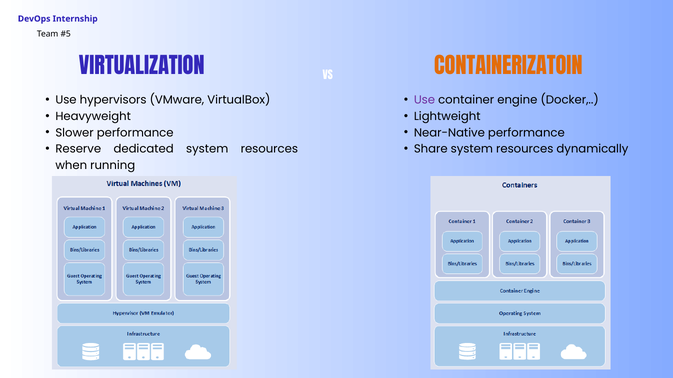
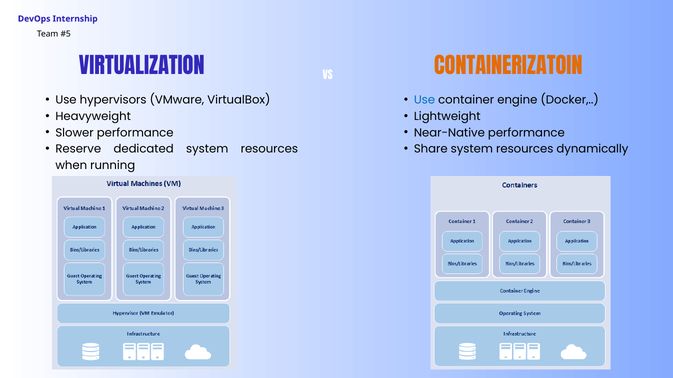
Use at (424, 100) colour: purple -> blue
